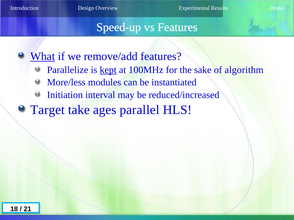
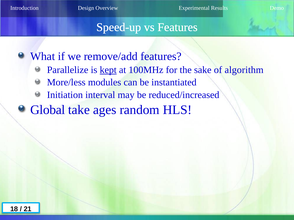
What underline: present -> none
Target: Target -> Global
parallel: parallel -> random
